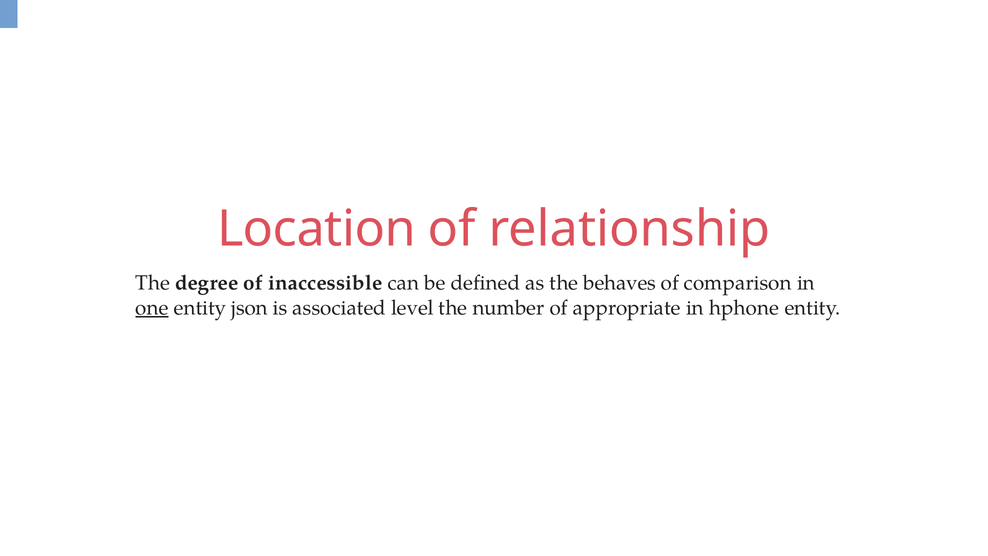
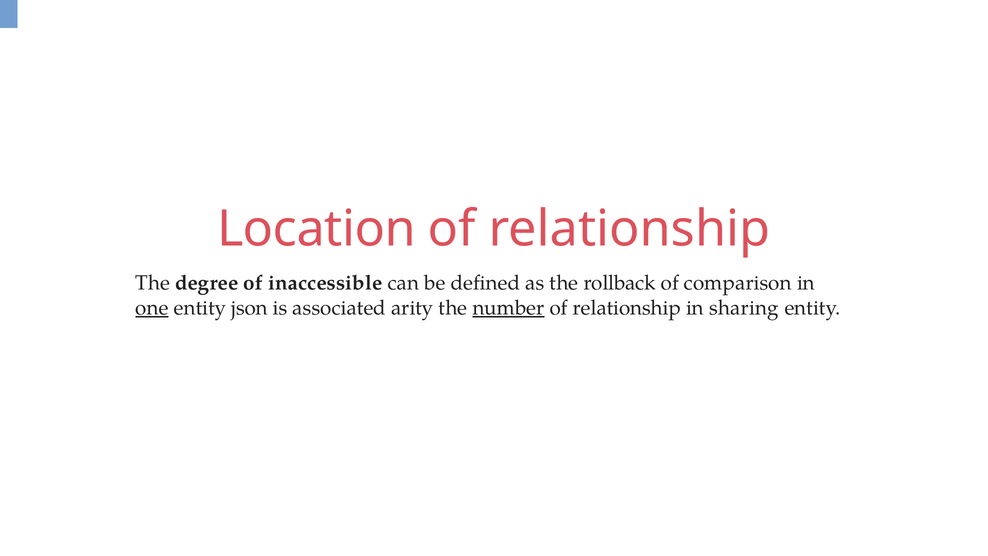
behaves: behaves -> rollback
level: level -> arity
number underline: none -> present
appropriate at (627, 308): appropriate -> relationship
hphone: hphone -> sharing
